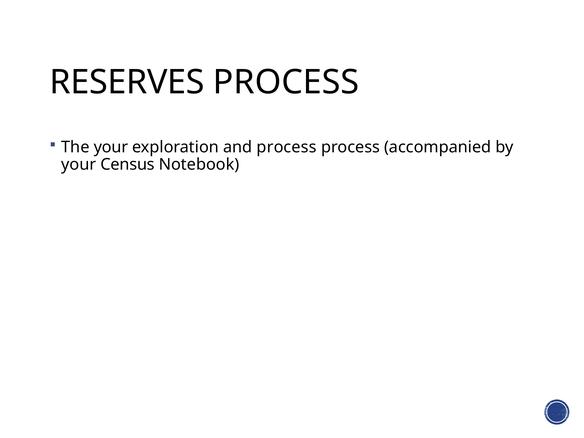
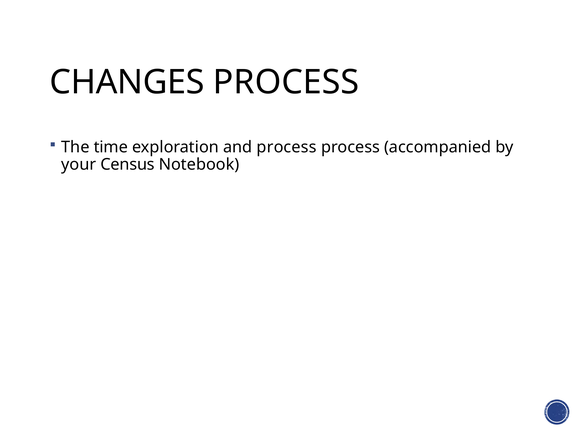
RESERVES: RESERVES -> CHANGES
The your: your -> time
